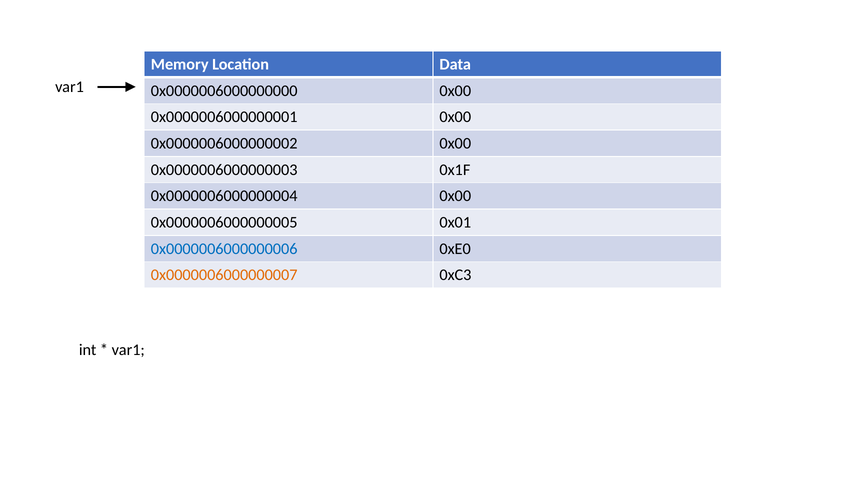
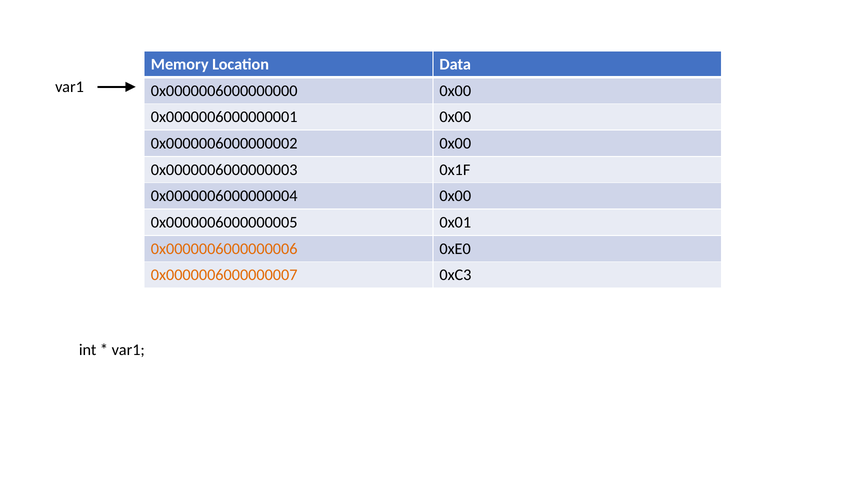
0x0000006000000006 colour: blue -> orange
